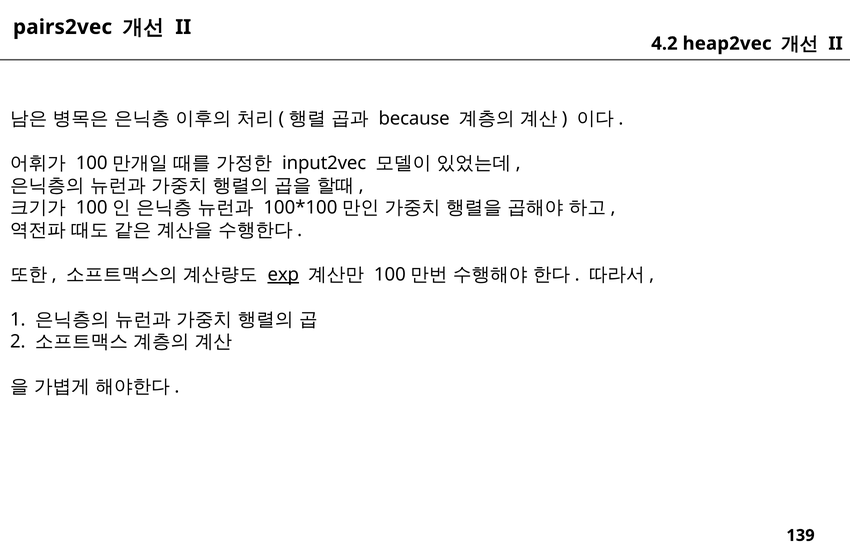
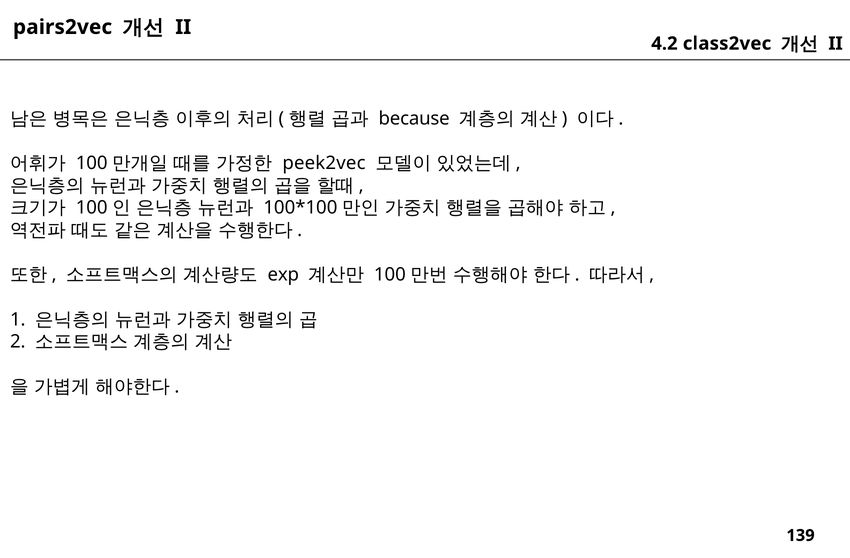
heap2vec: heap2vec -> class2vec
input2vec: input2vec -> peek2vec
exp underline: present -> none
